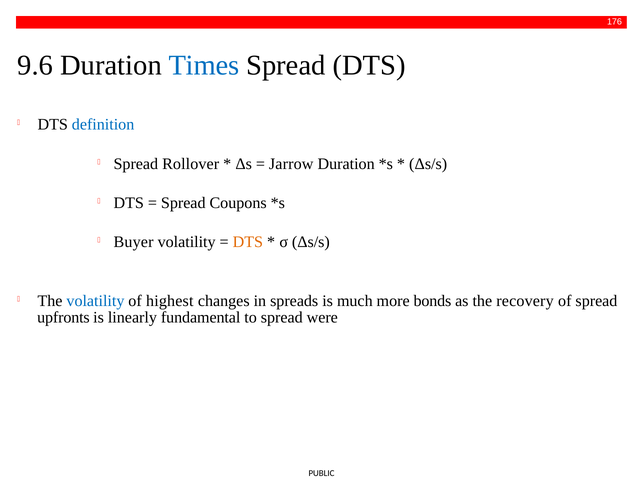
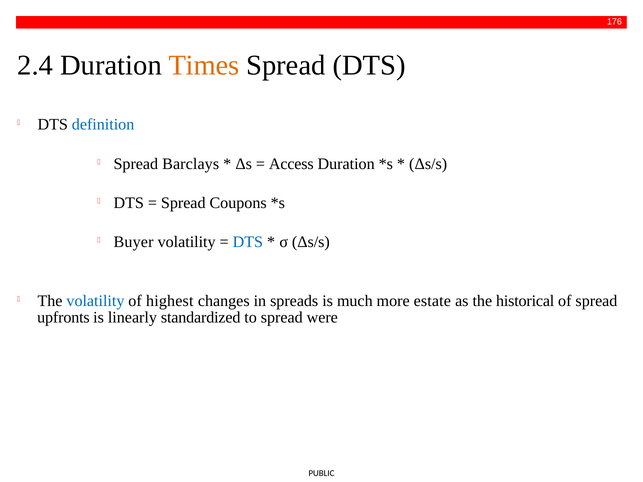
9.6: 9.6 -> 2.4
Times colour: blue -> orange
Rollover: Rollover -> Barclays
Jarrow: Jarrow -> Access
DTS at (248, 242) colour: orange -> blue
bonds: bonds -> estate
recovery: recovery -> historical
fundamental: fundamental -> standardized
